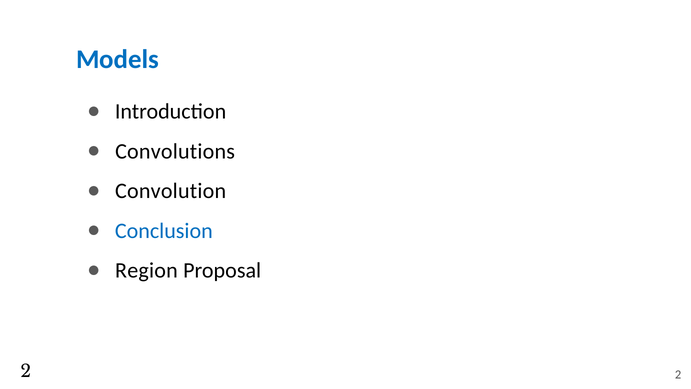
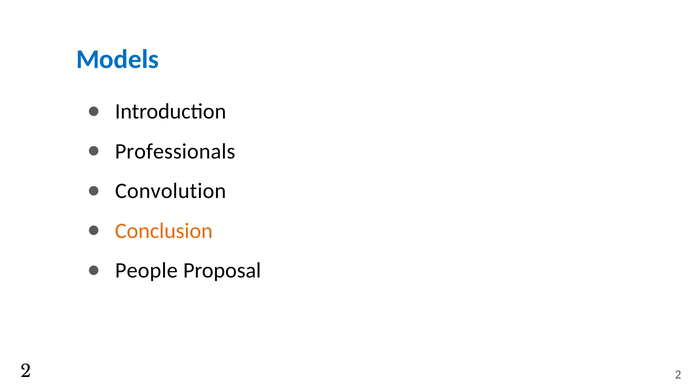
Convolutions: Convolutions -> Professionals
Conclusion colour: blue -> orange
Region: Region -> People
